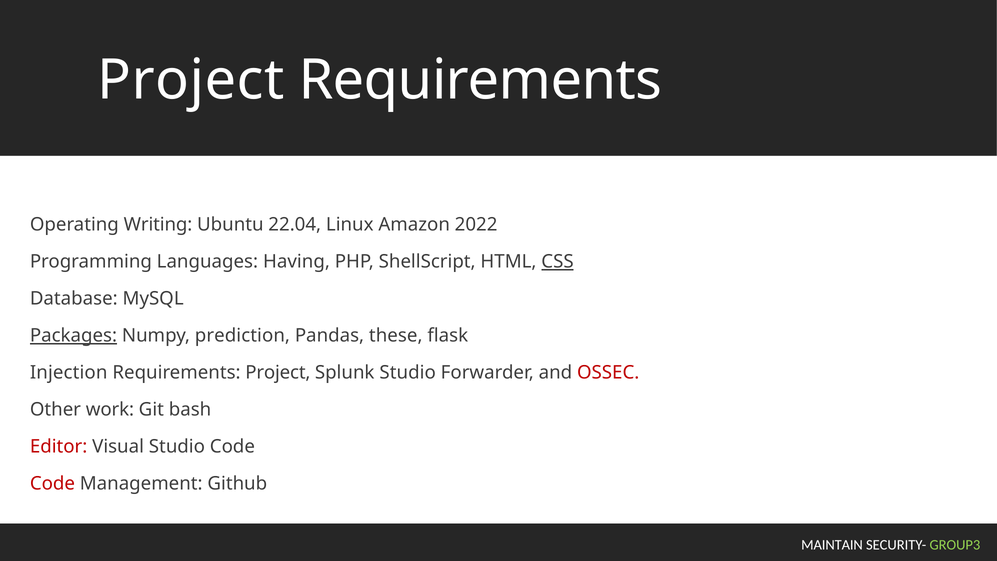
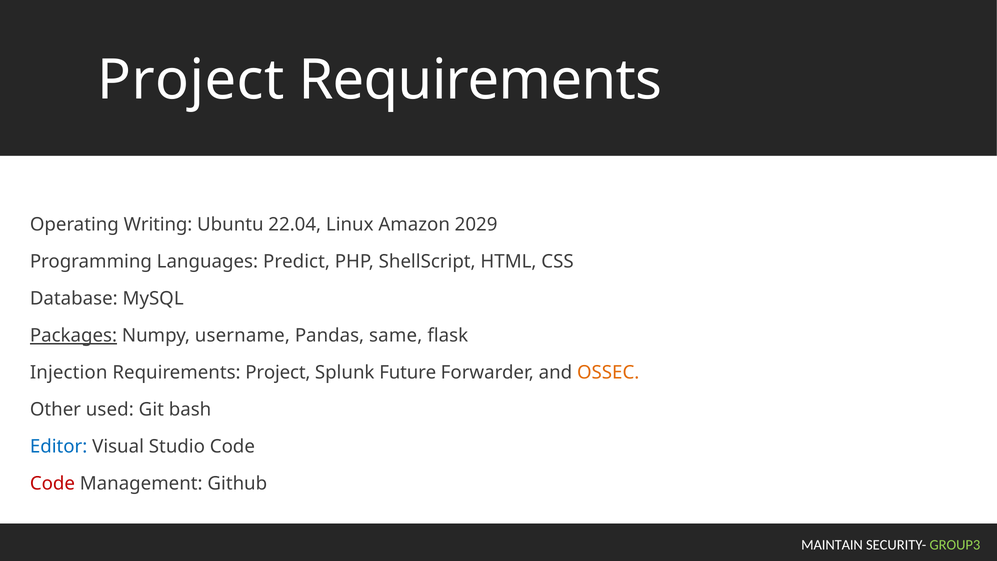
2022: 2022 -> 2029
Having: Having -> Predict
CSS underline: present -> none
prediction: prediction -> username
these: these -> same
Splunk Studio: Studio -> Future
OSSEC colour: red -> orange
work: work -> used
Editor colour: red -> blue
